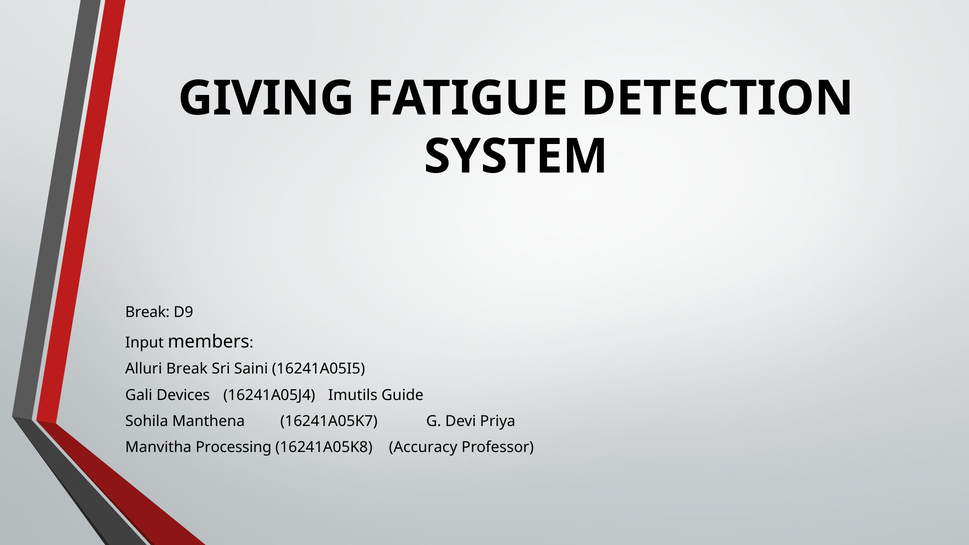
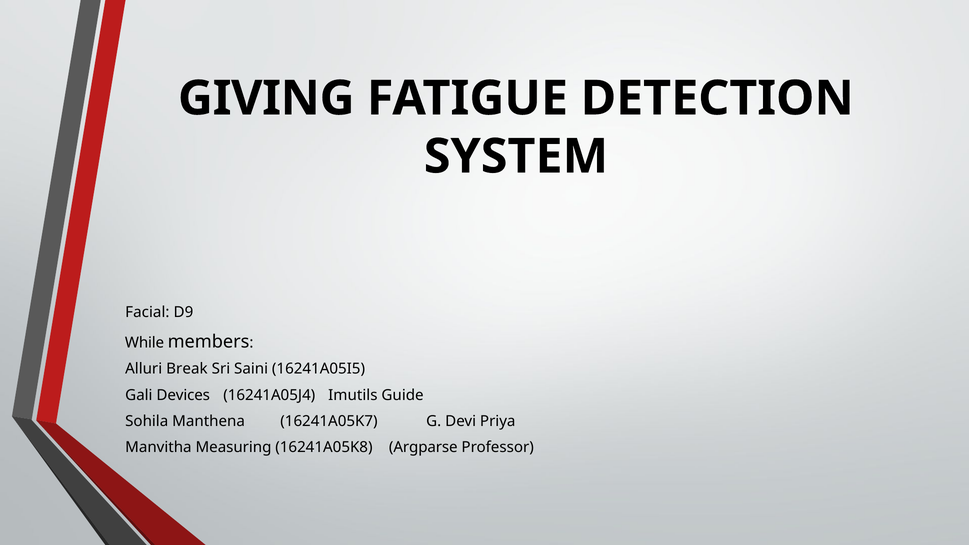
Break at (147, 313): Break -> Facial
Input: Input -> While
Processing: Processing -> Measuring
Accuracy: Accuracy -> Argparse
